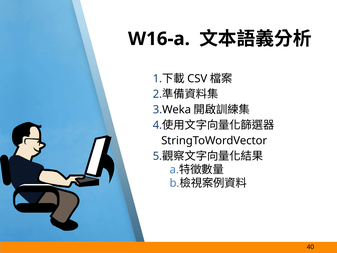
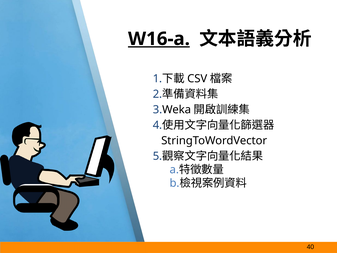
W16-a underline: none -> present
